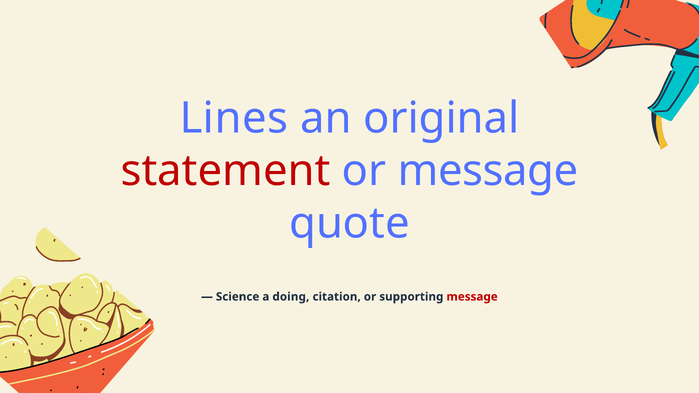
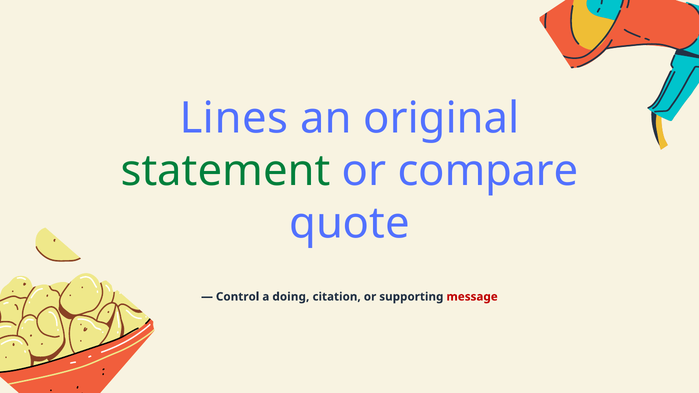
statement colour: red -> green
or message: message -> compare
Science: Science -> Control
